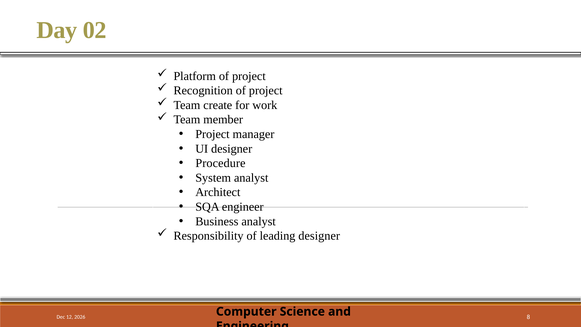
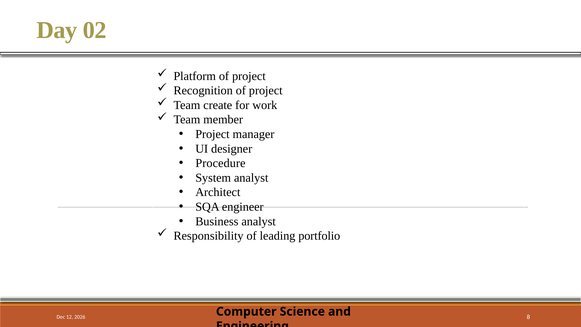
leading designer: designer -> portfolio
